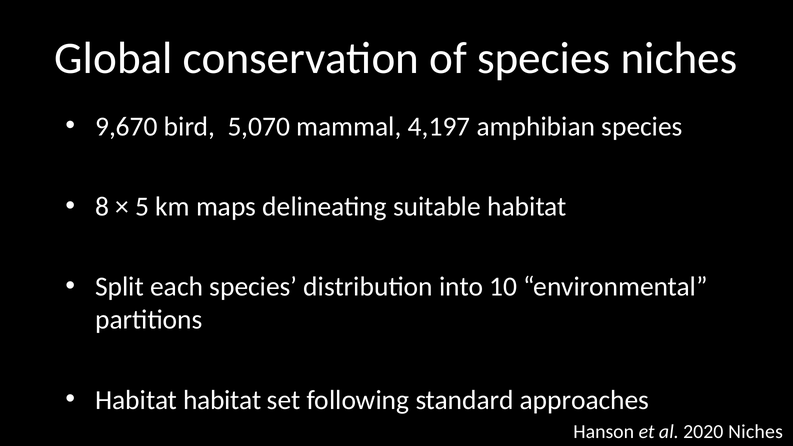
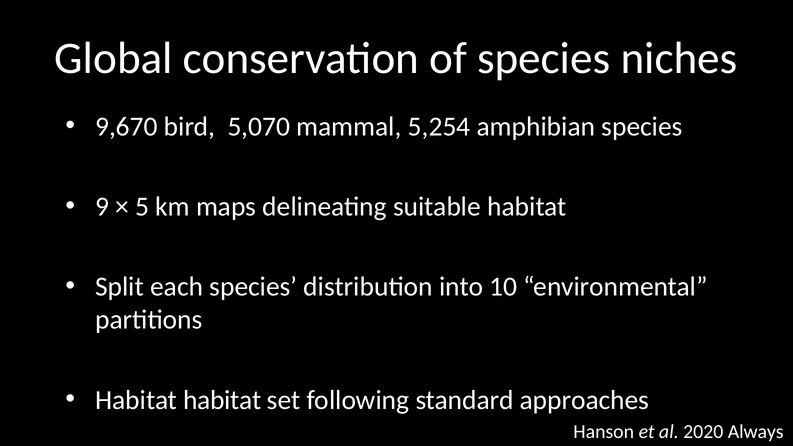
4,197: 4,197 -> 5,254
8: 8 -> 9
2020 Niches: Niches -> Always
